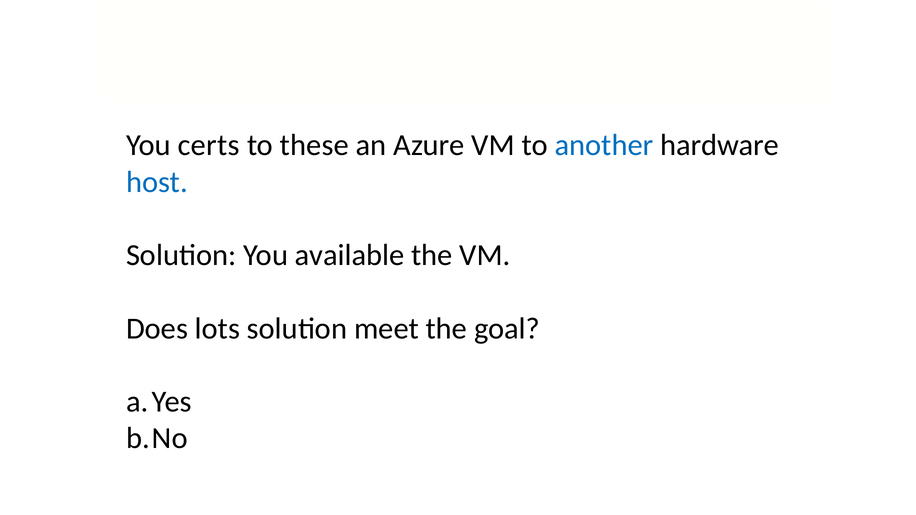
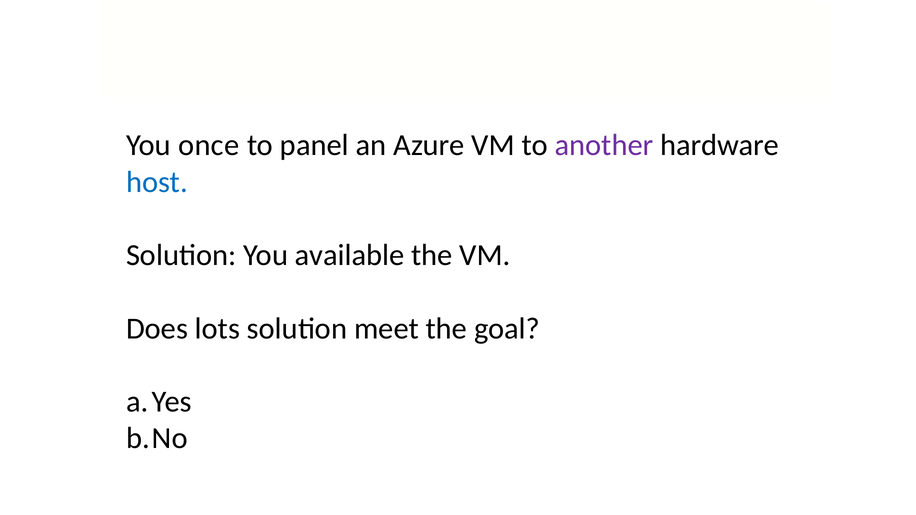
certs: certs -> once
these: these -> panel
another colour: blue -> purple
